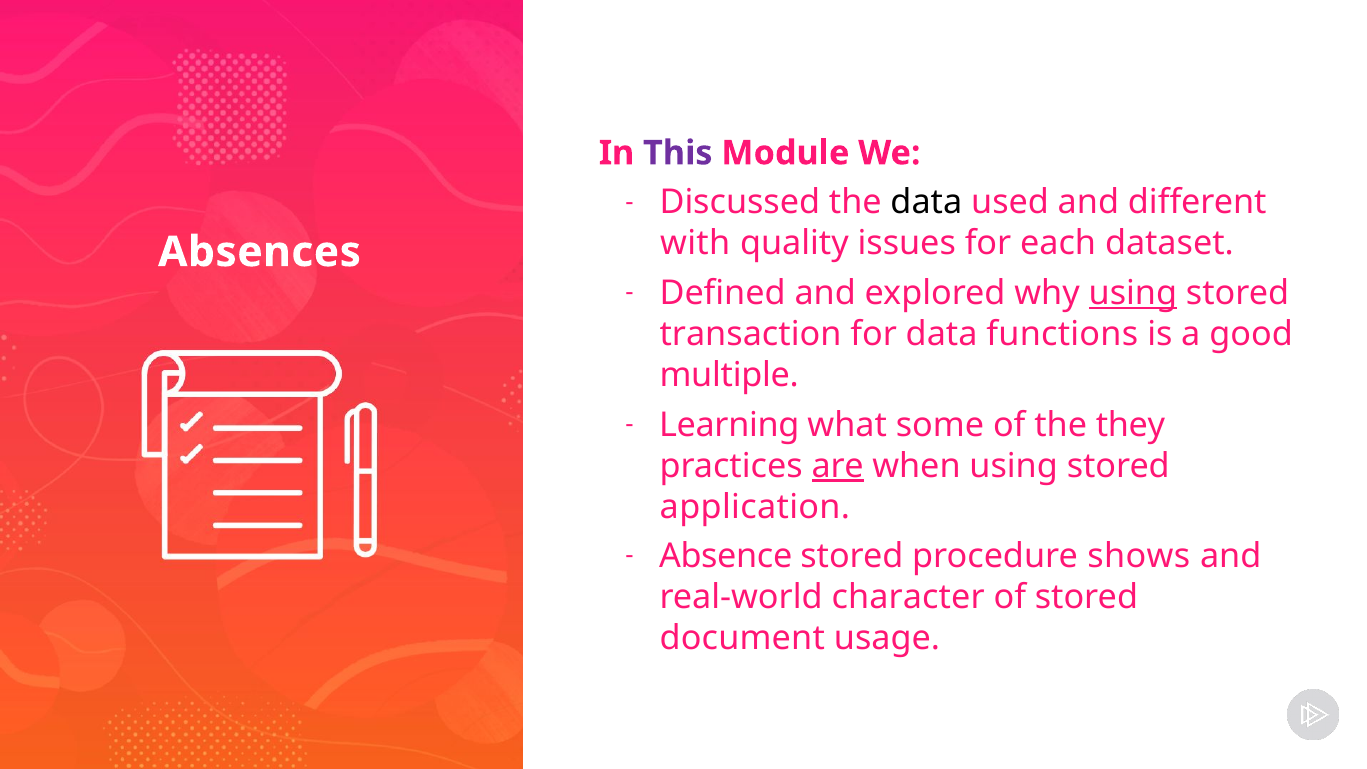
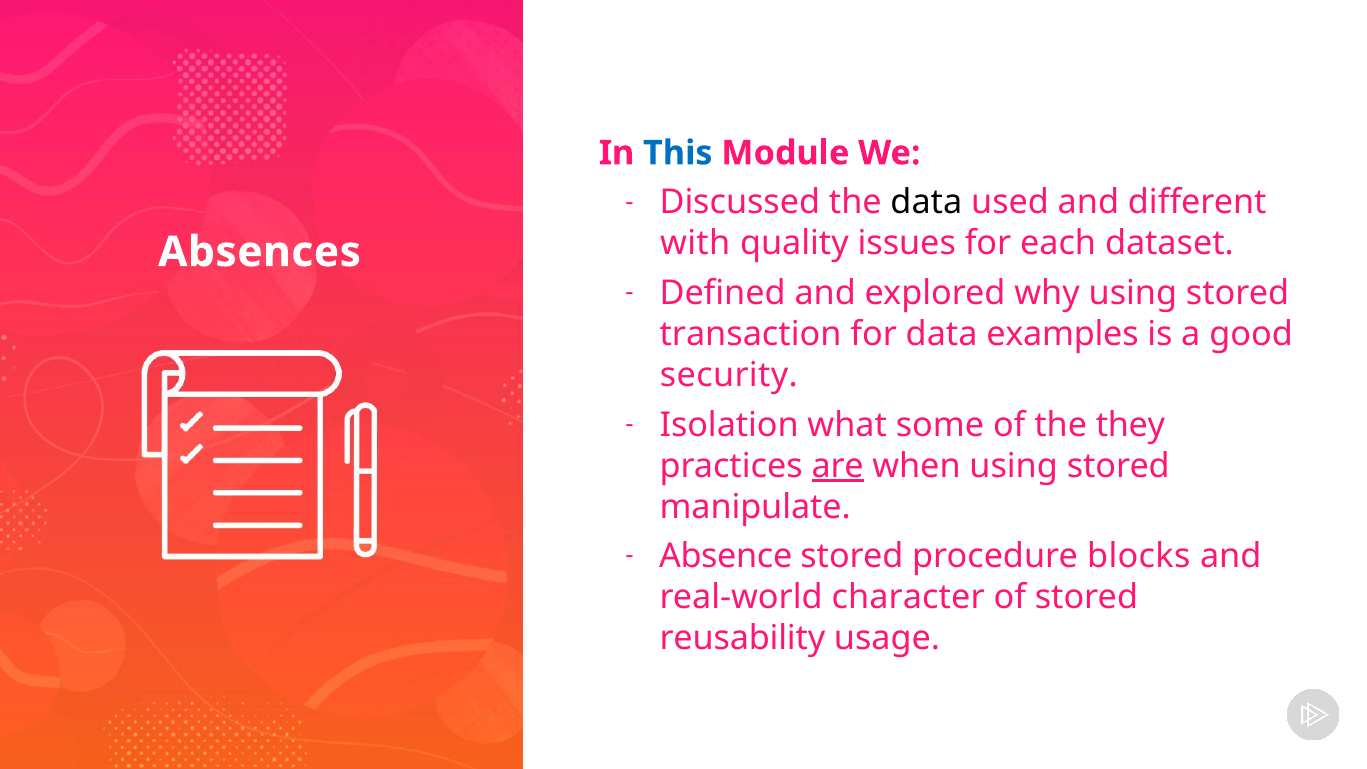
This colour: purple -> blue
using at (1133, 293) underline: present -> none
functions: functions -> examples
multiple: multiple -> security
Learning: Learning -> Isolation
application: application -> manipulate
shows: shows -> blocks
document: document -> reusability
